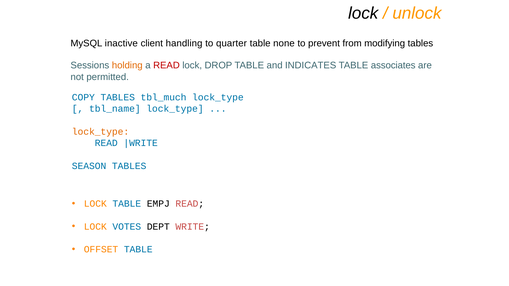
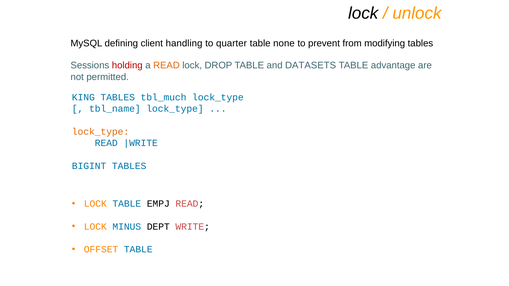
inactive: inactive -> defining
holding colour: orange -> red
READ at (166, 66) colour: red -> orange
INDICATES: INDICATES -> DATASETS
associates: associates -> advantage
COPY: COPY -> KING
SEASON: SEASON -> BIGINT
VOTES: VOTES -> MINUS
